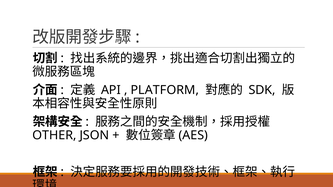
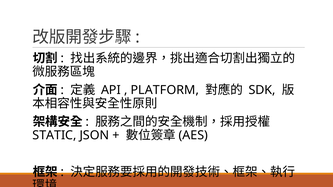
OTHER: OTHER -> STATIC
